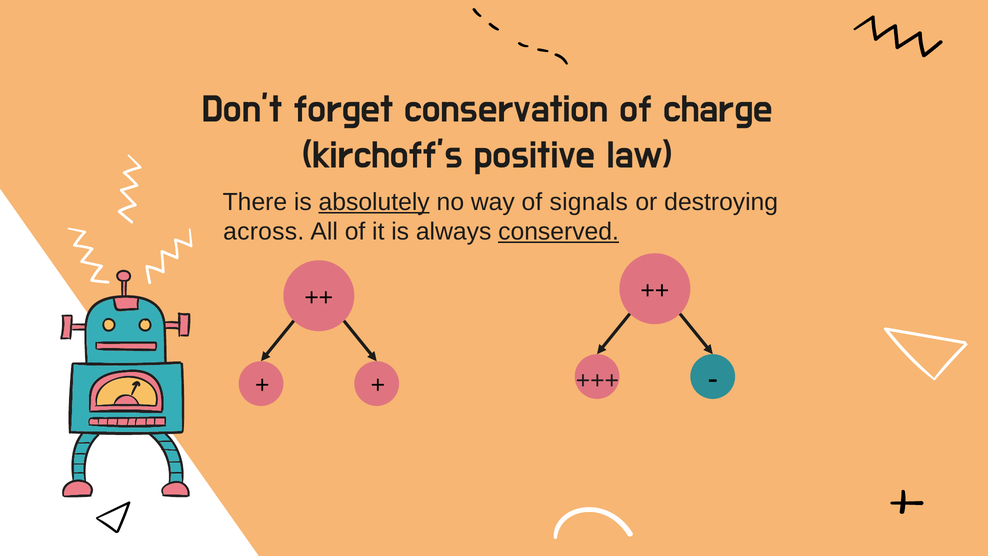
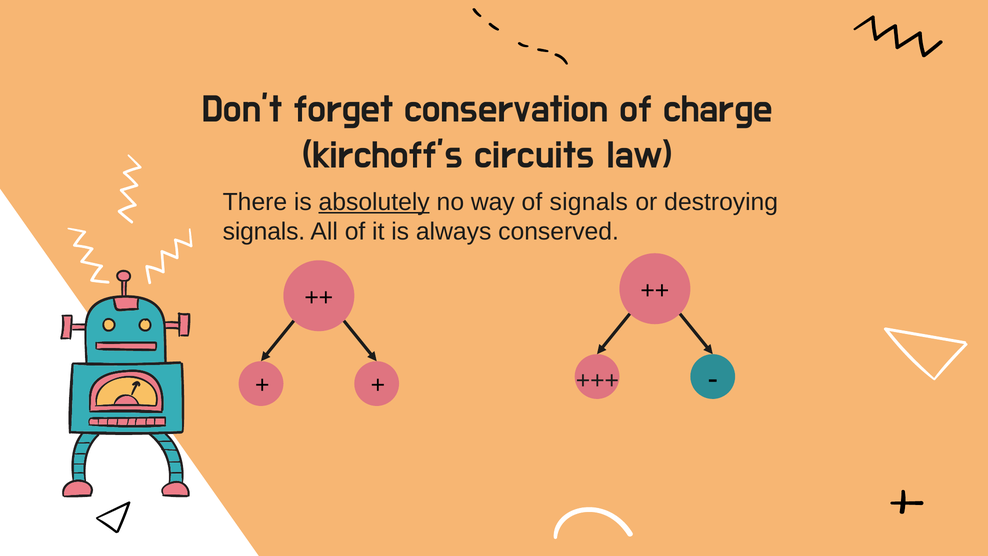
positive: positive -> circuits
across at (264, 232): across -> signals
conserved underline: present -> none
